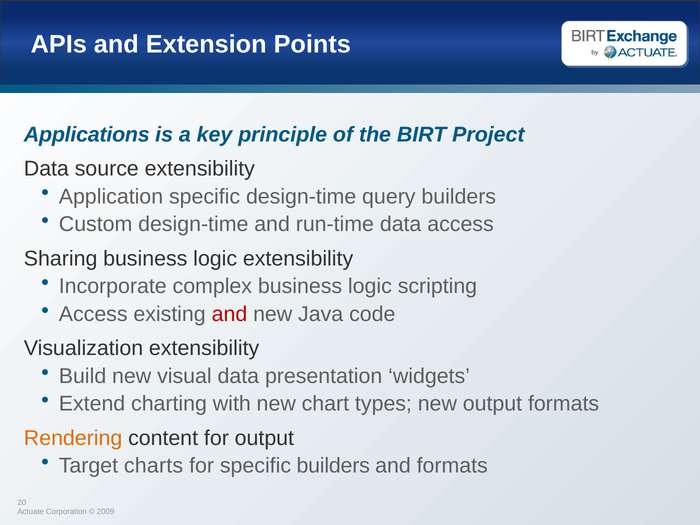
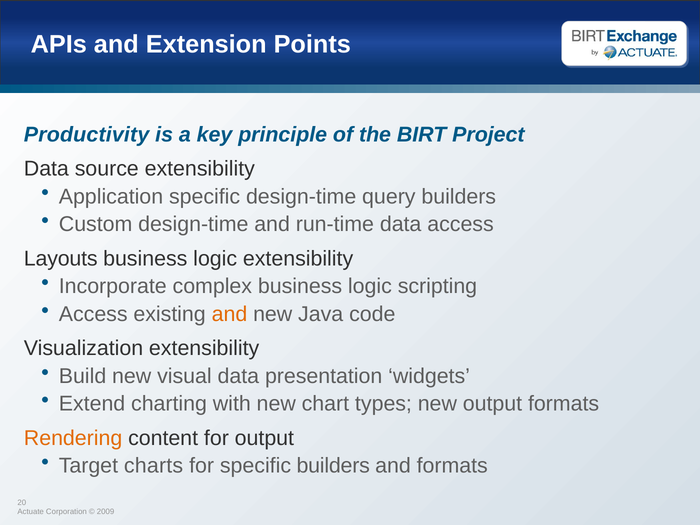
Applications: Applications -> Productivity
Sharing: Sharing -> Layouts
and at (229, 314) colour: red -> orange
